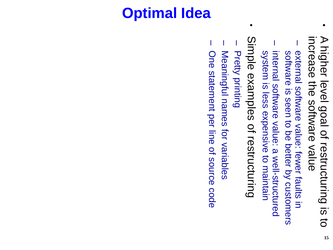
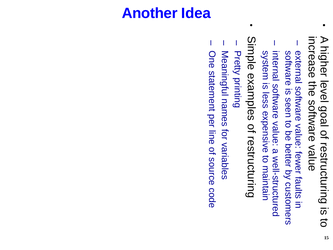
Optimal: Optimal -> Another
